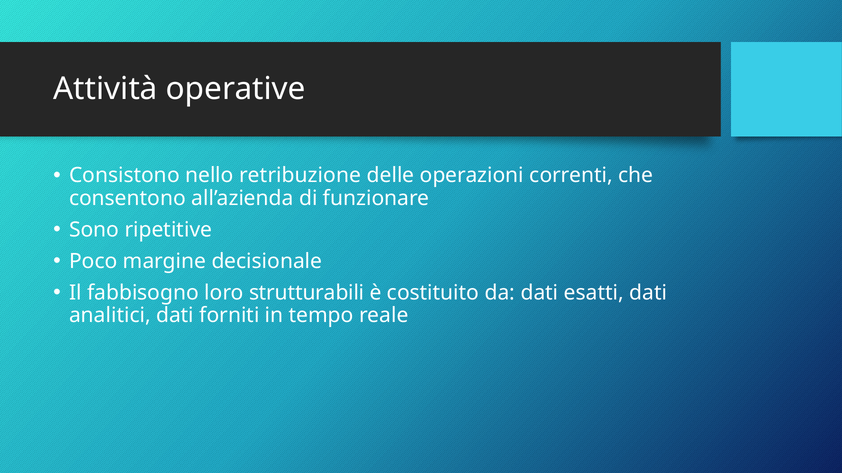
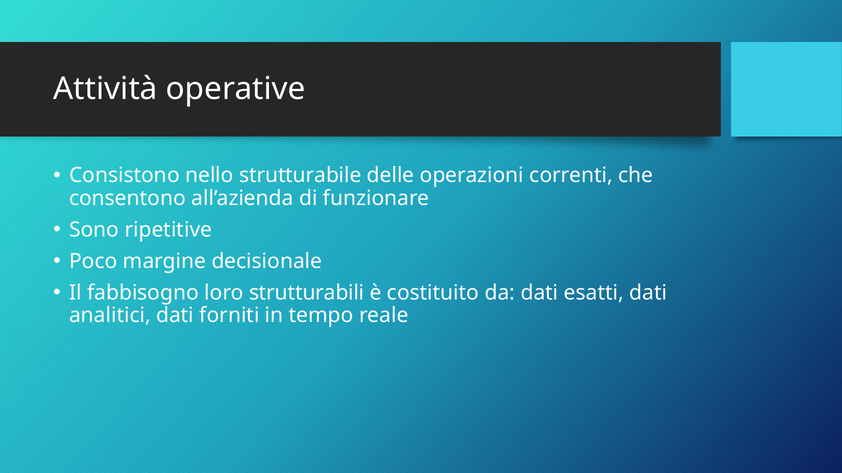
retribuzione: retribuzione -> strutturabile
